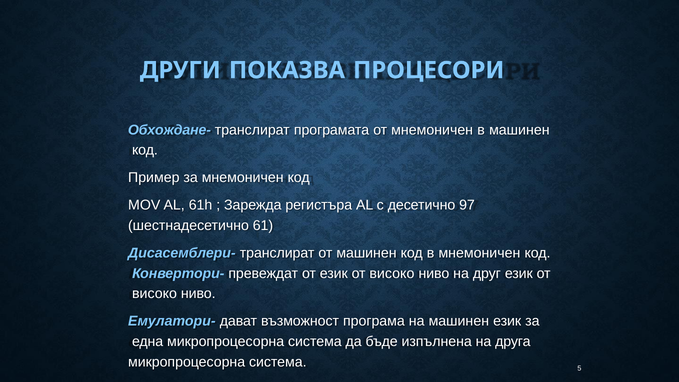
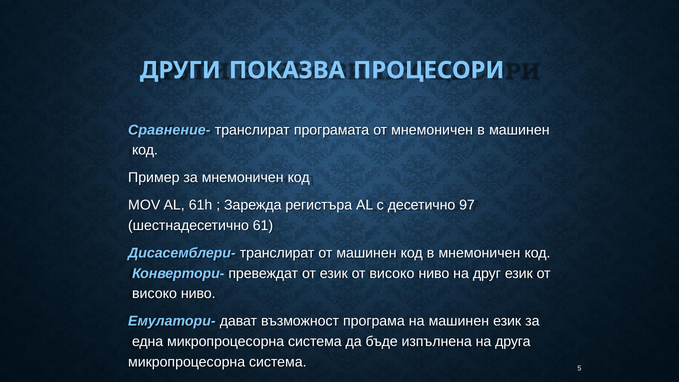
Обхождане-: Обхождане- -> Сравнение-
